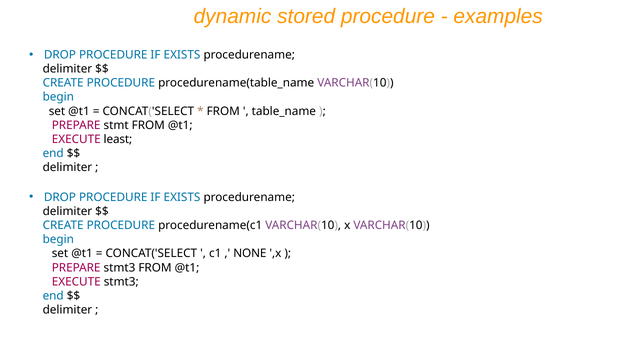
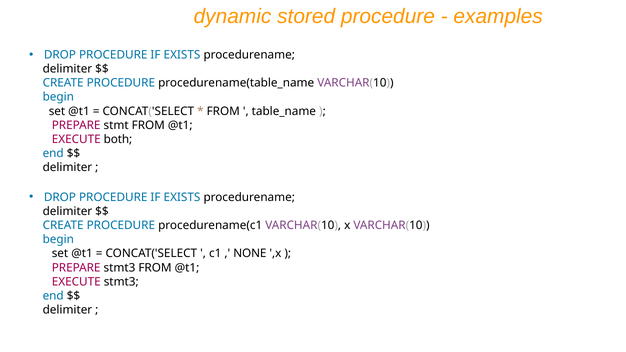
least: least -> both
